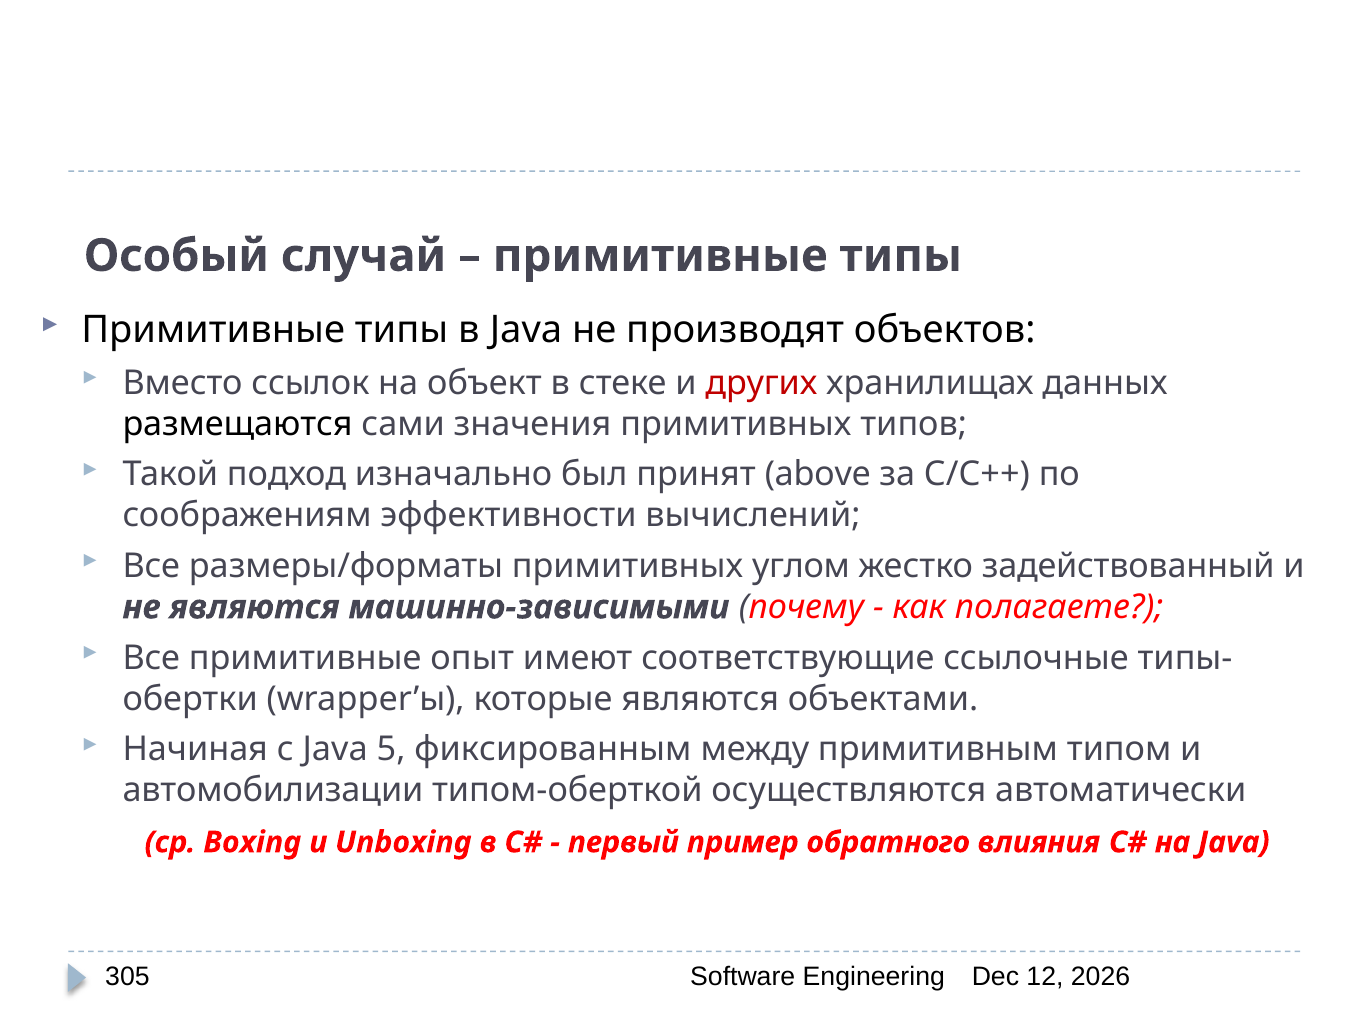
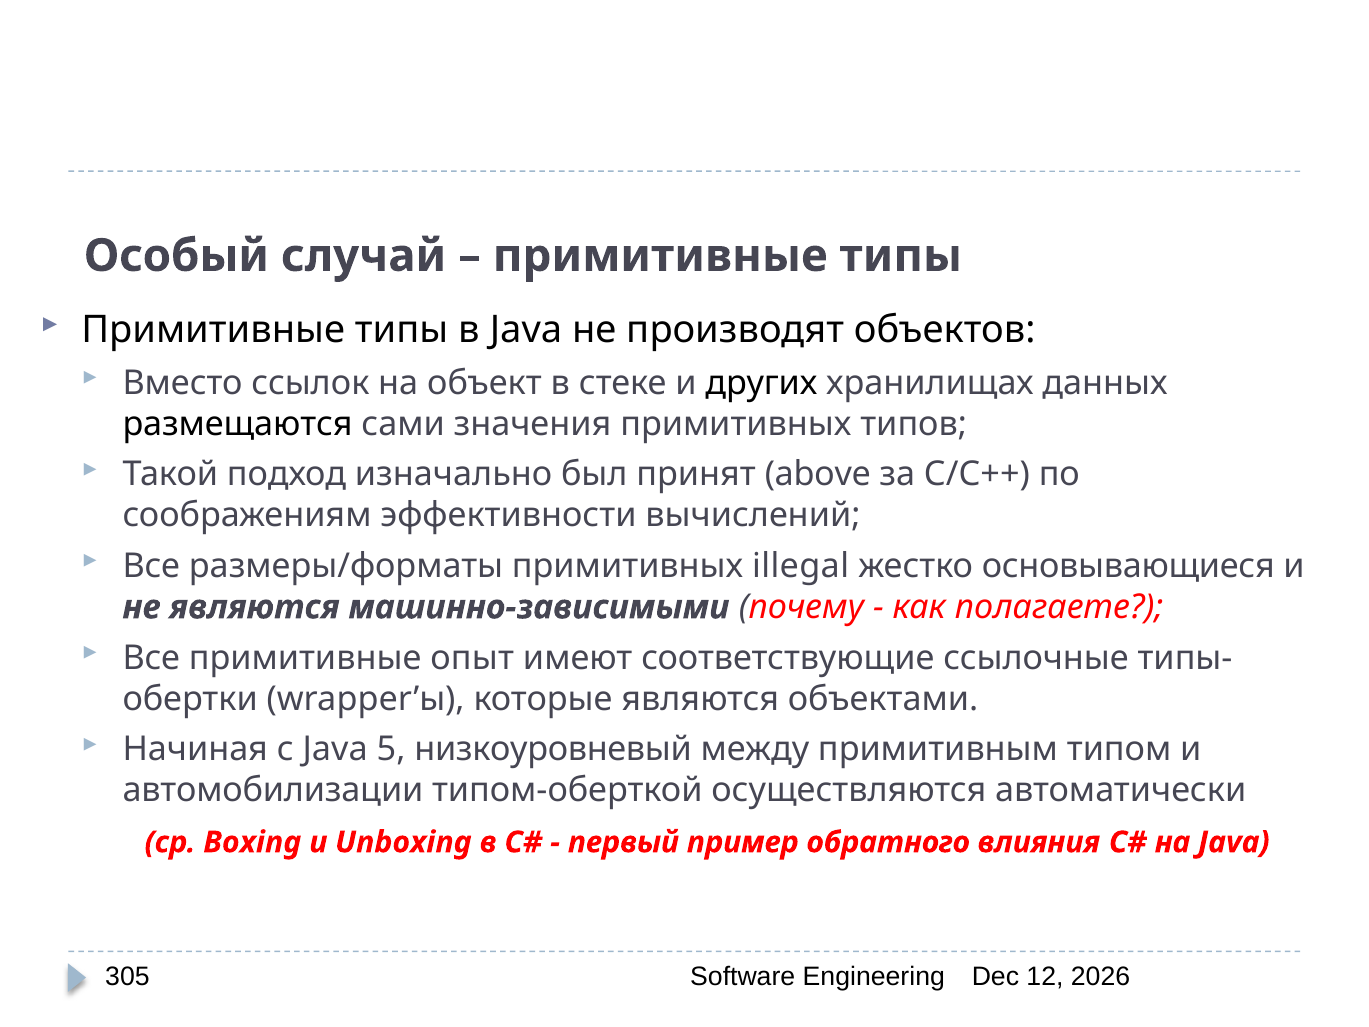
других colour: red -> black
углом: углом -> illegal
задействованный: задействованный -> основывающиеся
фиксированным: фиксированным -> низкоуровневый
